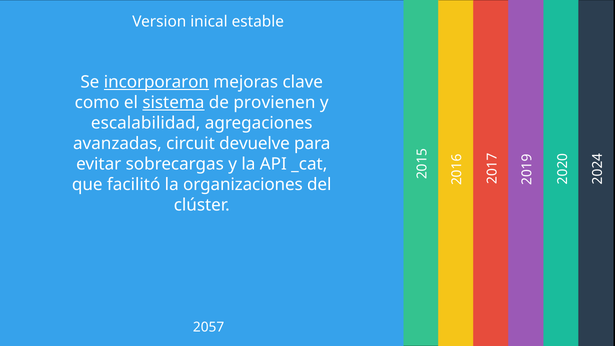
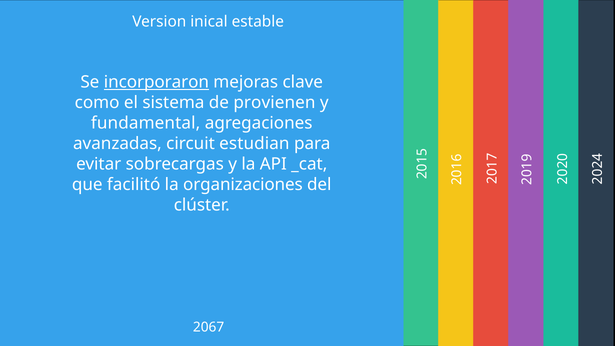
sistema underline: present -> none
escalabilidad: escalabilidad -> fundamental
devuelve: devuelve -> estudian
2057: 2057 -> 2067
